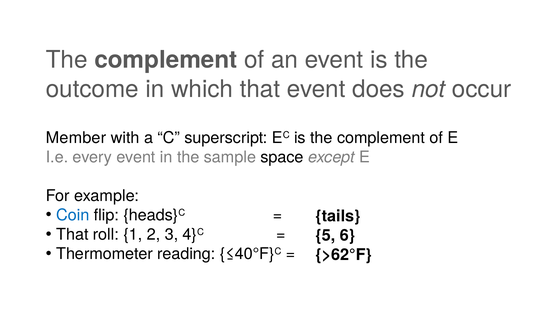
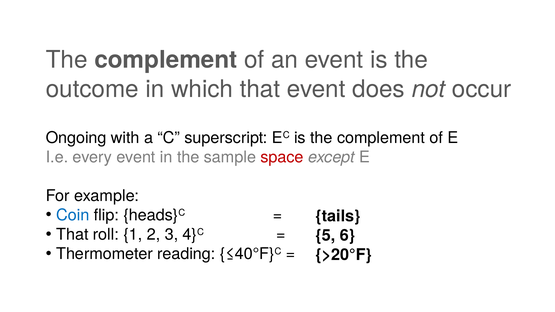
Member: Member -> Ongoing
space colour: black -> red
>62°F: >62°F -> >20°F
